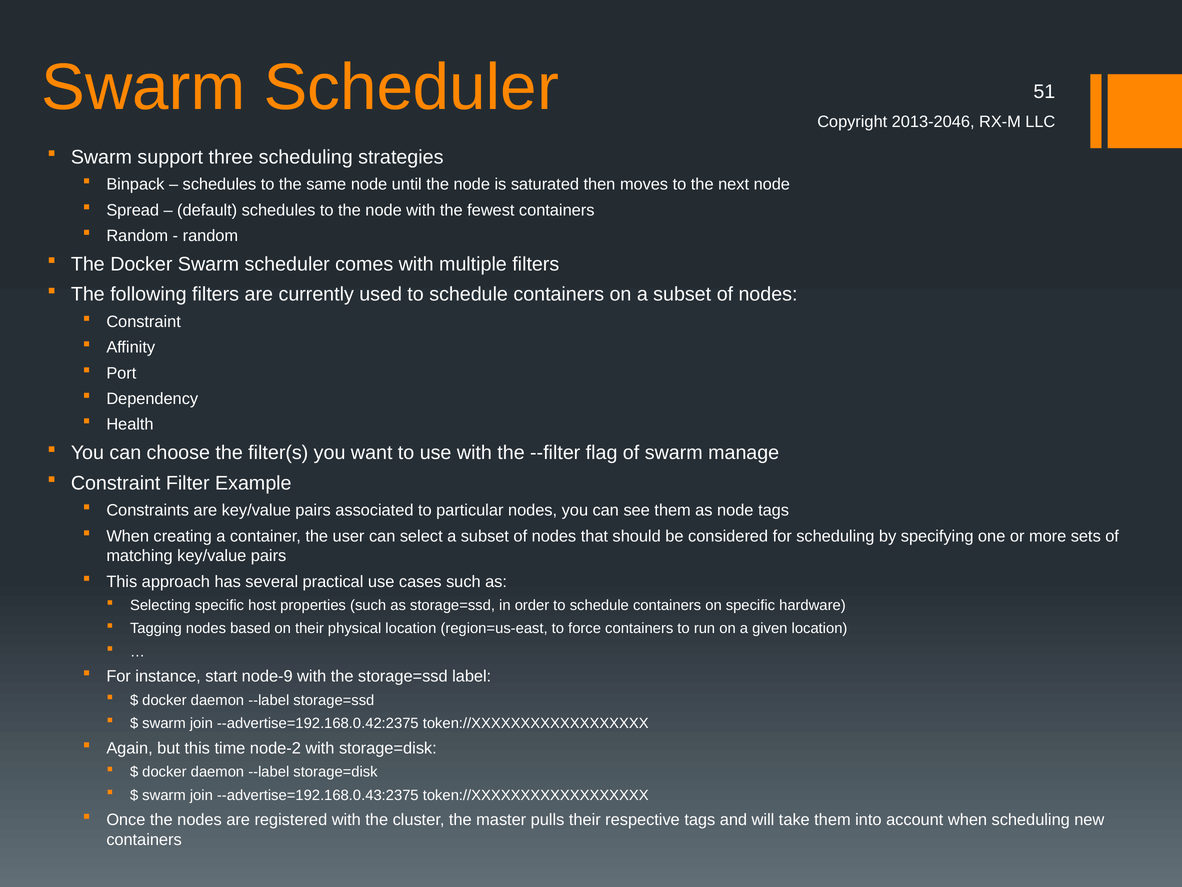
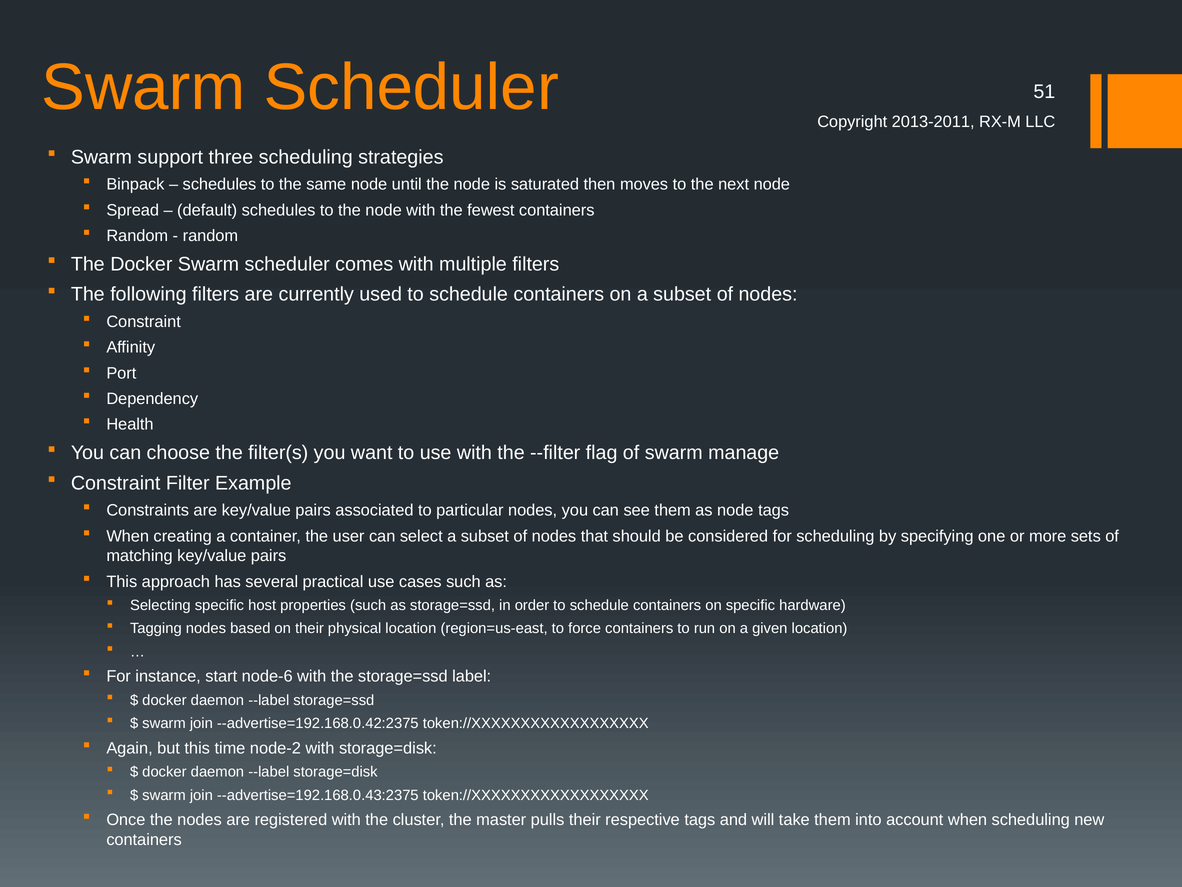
2013-2046: 2013-2046 -> 2013-2011
node-9: node-9 -> node-6
